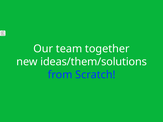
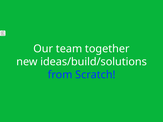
ideas/them/solutions: ideas/them/solutions -> ideas/build/solutions
